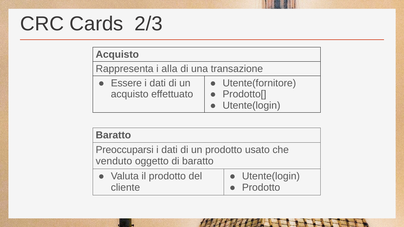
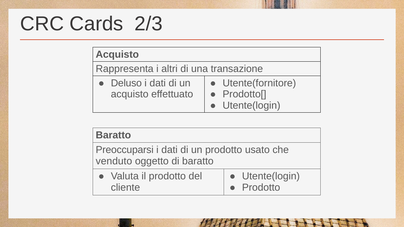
alla: alla -> altri
Essere: Essere -> Deluso
